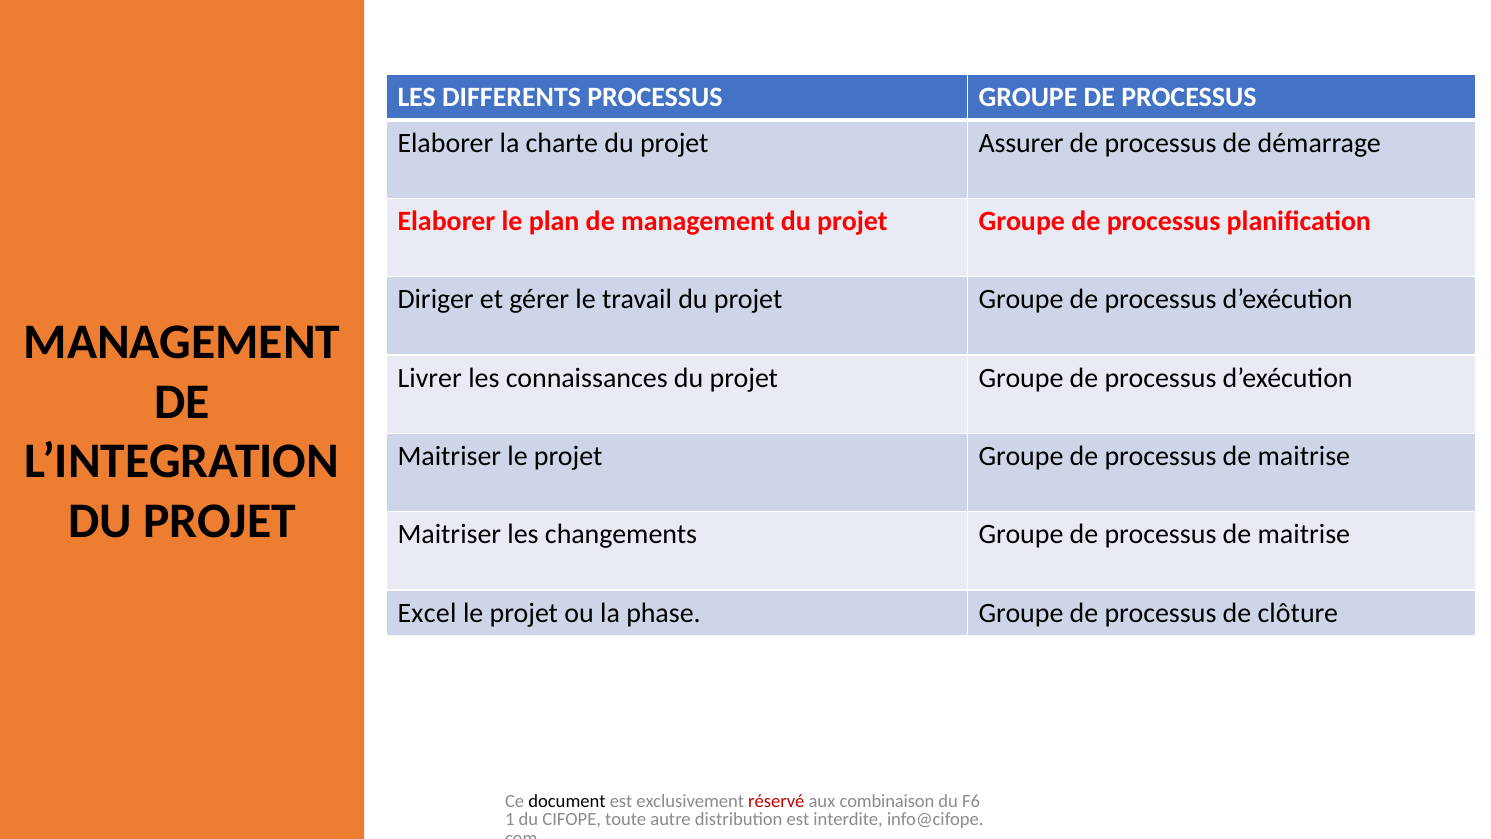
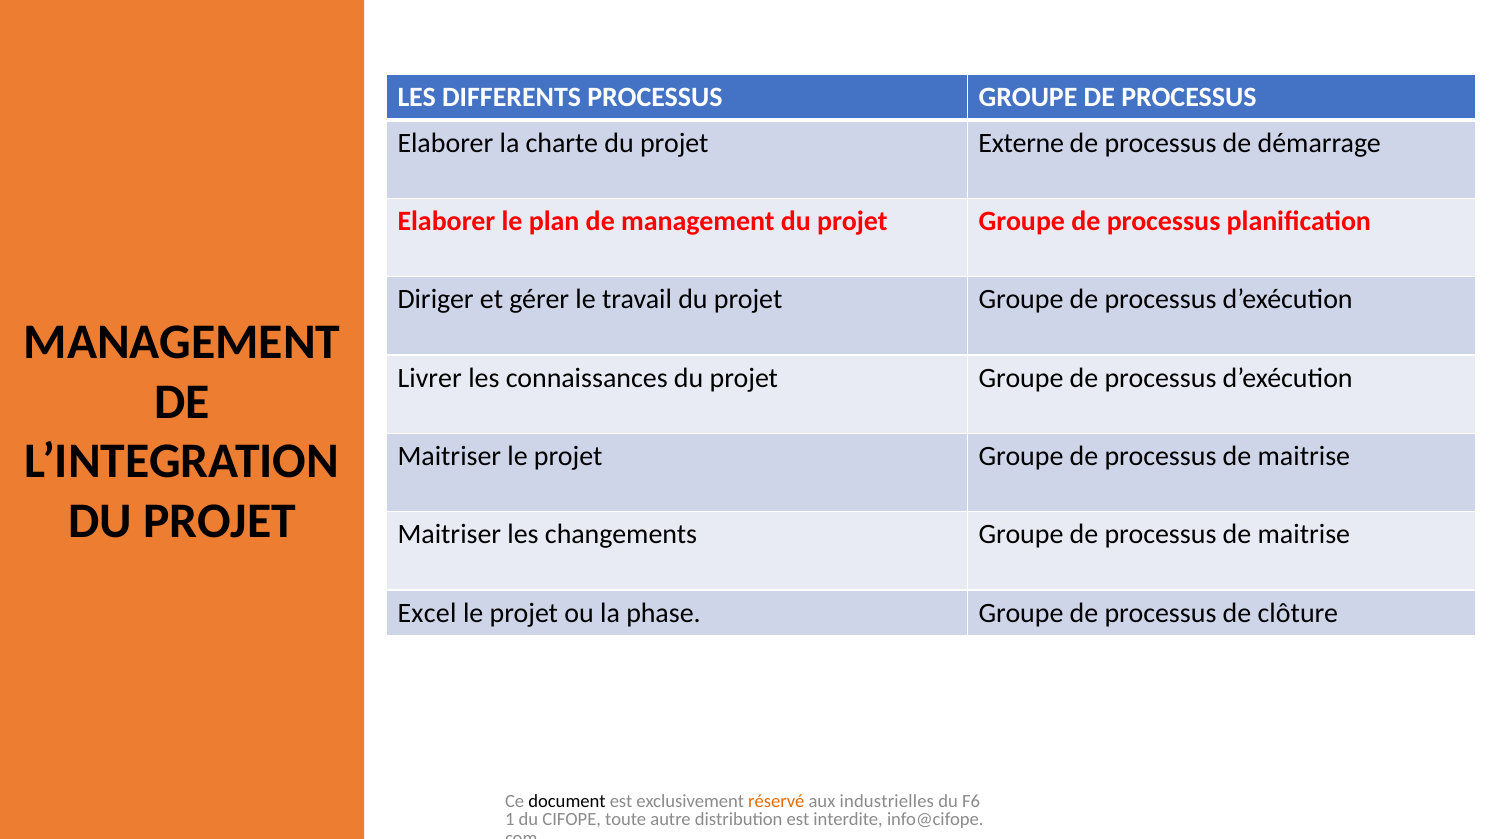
Assurer: Assurer -> Externe
réservé colour: red -> orange
combinaison: combinaison -> industrielles
